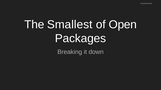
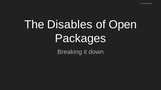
Smallest: Smallest -> Disables
